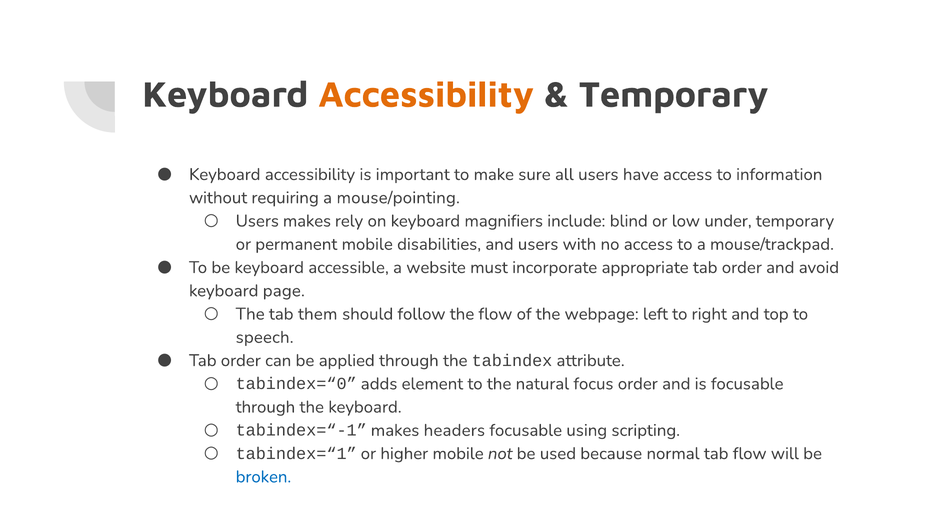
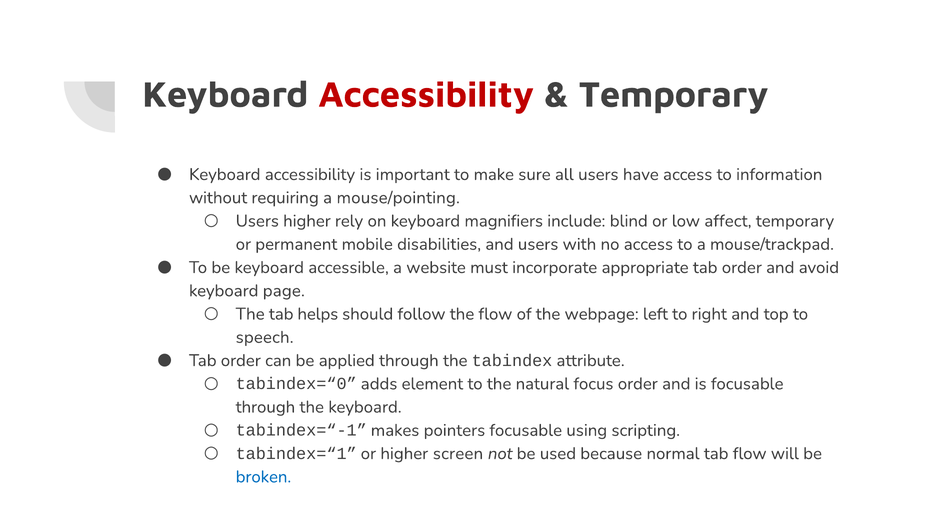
Accessibility at (426, 95) colour: orange -> red
Users makes: makes -> higher
under: under -> affect
them: them -> helps
headers: headers -> pointers
higher mobile: mobile -> screen
